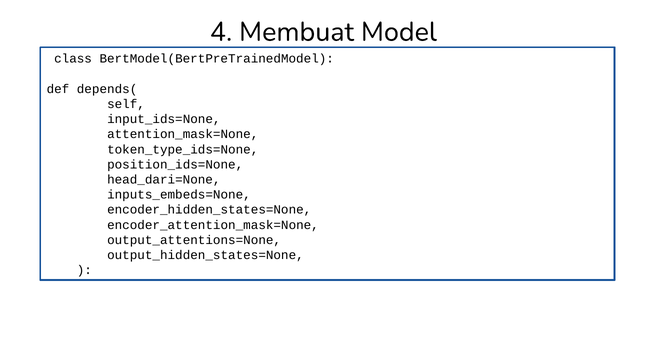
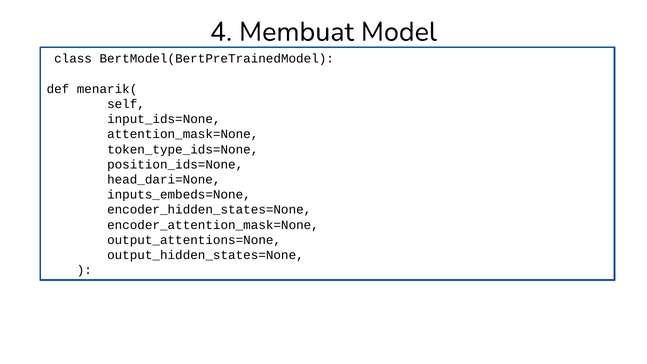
depends(: depends( -> menarik(
